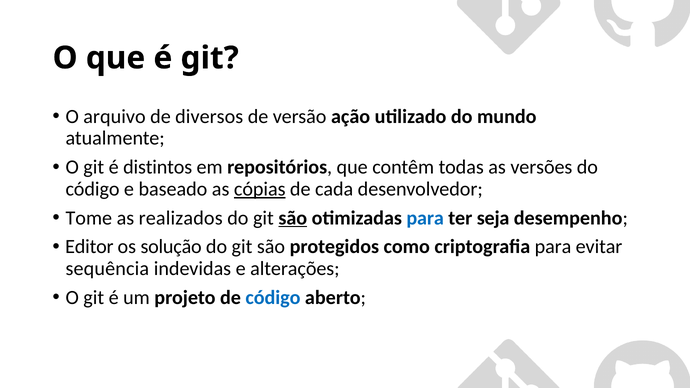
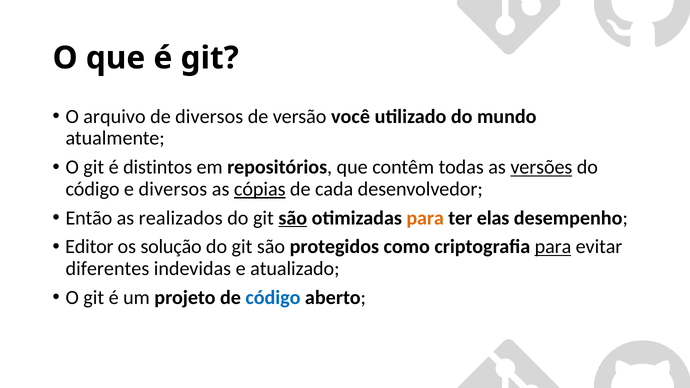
ação: ação -> você
versões underline: none -> present
e baseado: baseado -> diversos
Tome: Tome -> Então
para at (425, 218) colour: blue -> orange
seja: seja -> elas
para at (553, 247) underline: none -> present
sequência: sequência -> diferentes
alterações: alterações -> atualizado
